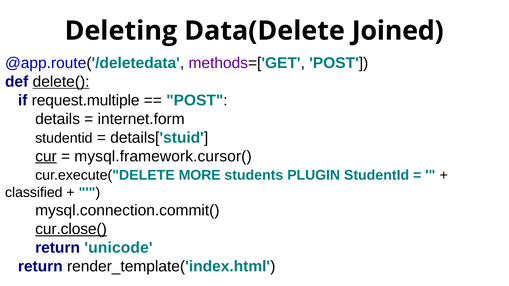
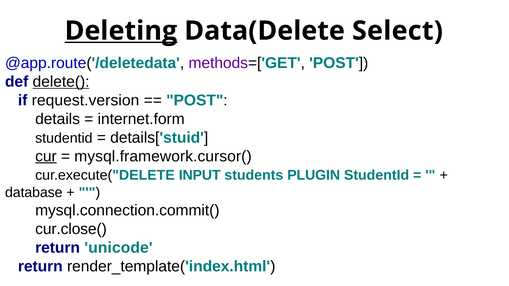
Deleting underline: none -> present
Joined: Joined -> Select
request.multiple: request.multiple -> request.version
MORE: MORE -> INPUT
classified: classified -> database
cur.close( underline: present -> none
